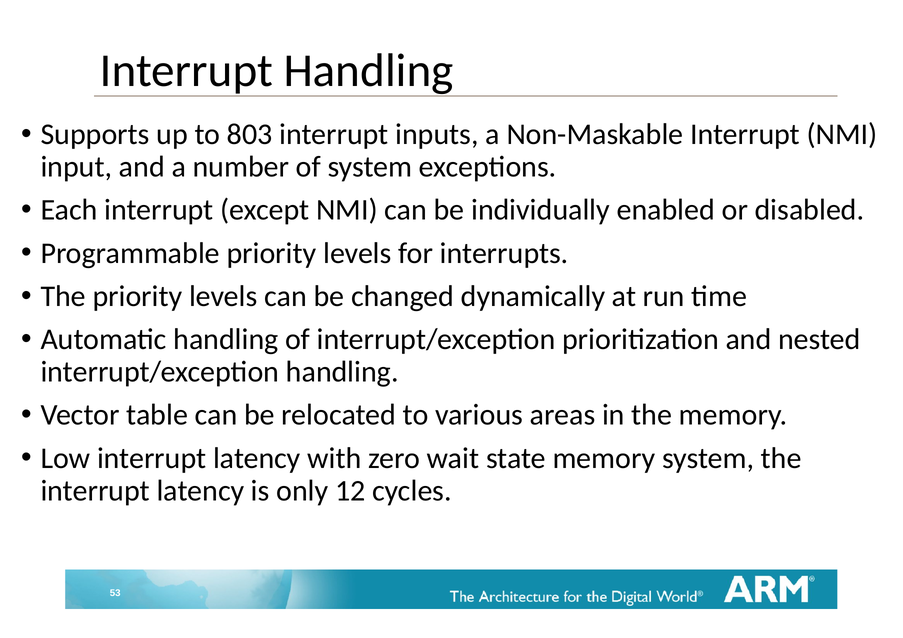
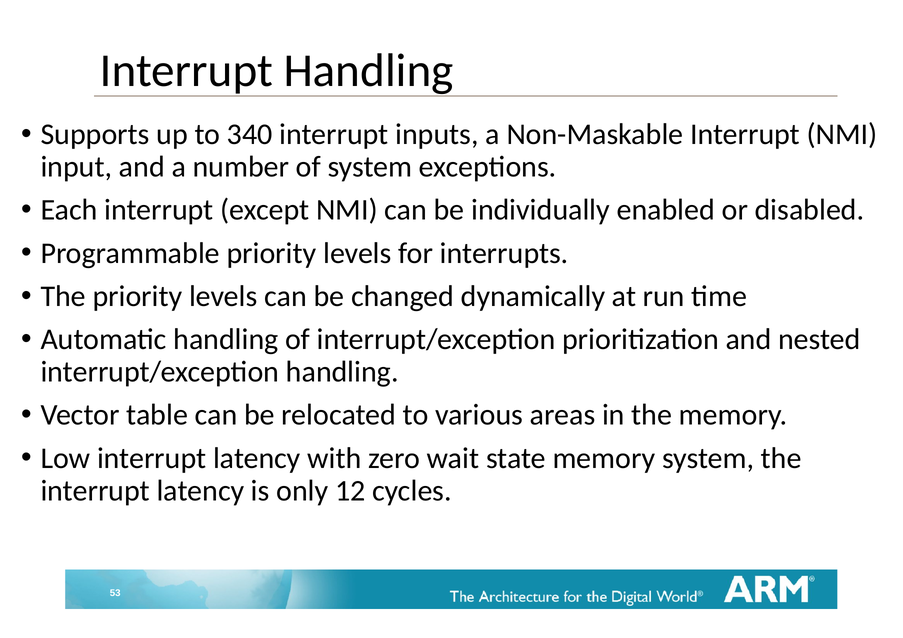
803: 803 -> 340
